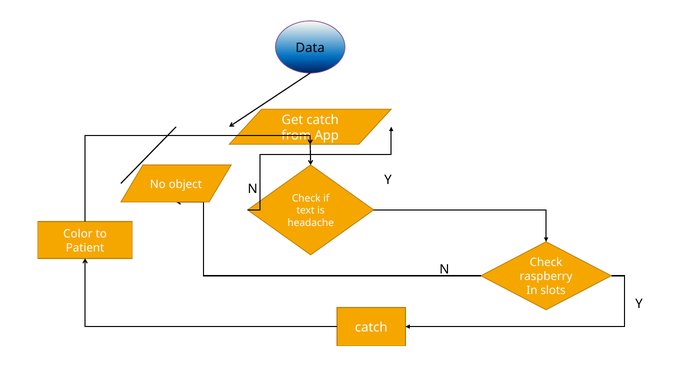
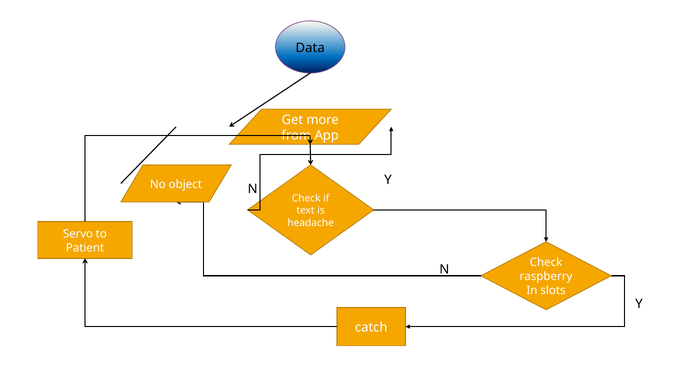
Get catch: catch -> more
Color: Color -> Servo
